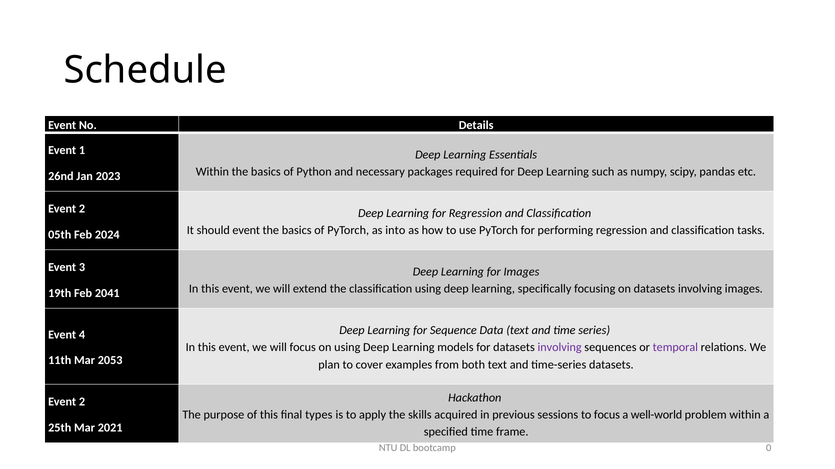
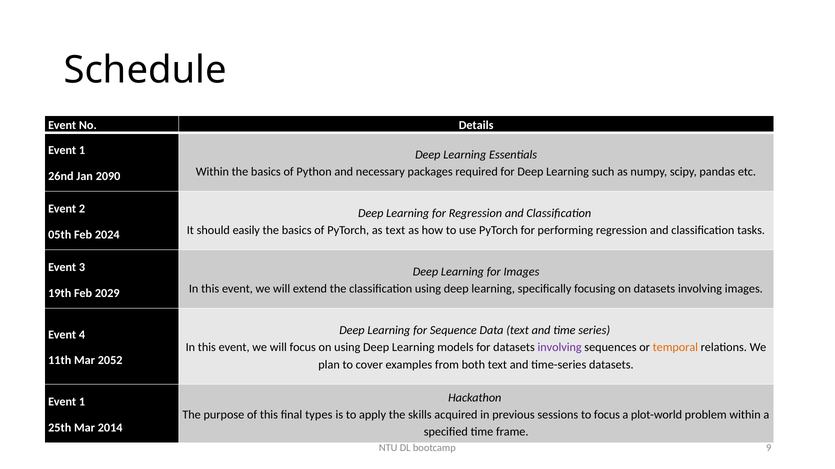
2023: 2023 -> 2090
should event: event -> easily
as into: into -> text
2041: 2041 -> 2029
temporal colour: purple -> orange
2053: 2053 -> 2052
2 at (82, 402): 2 -> 1
well-world: well-world -> plot-world
2021: 2021 -> 2014
0: 0 -> 9
